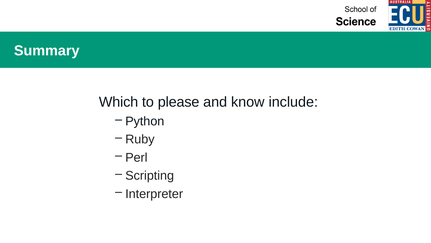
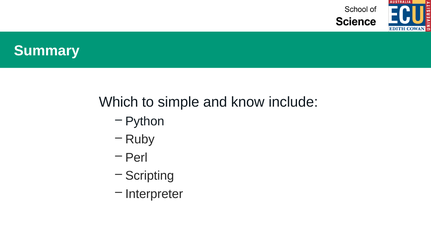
please: please -> simple
